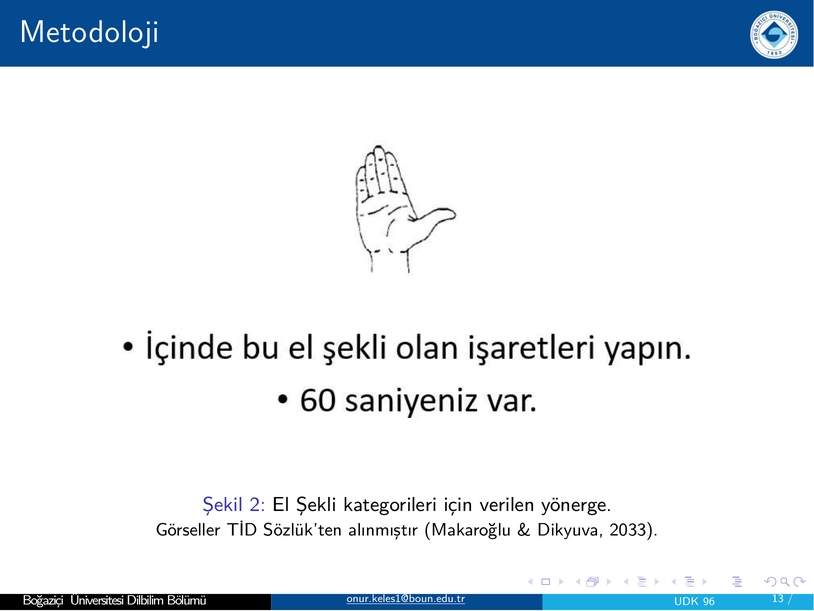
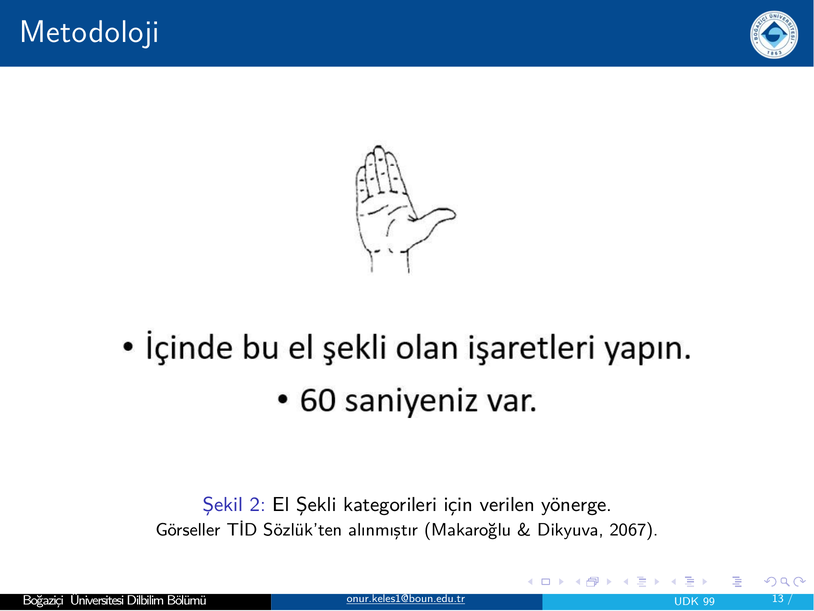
2033: 2033 -> 2067
96: 96 -> 99
